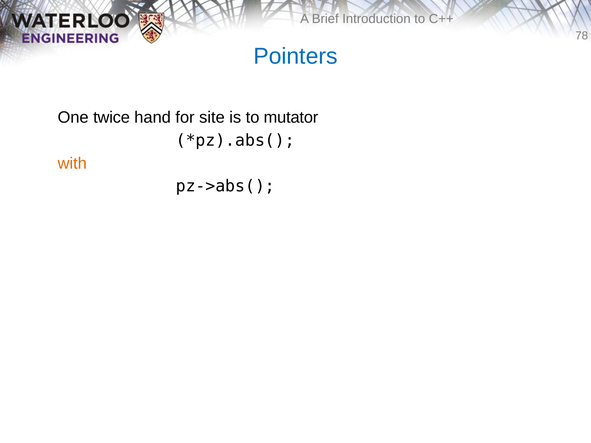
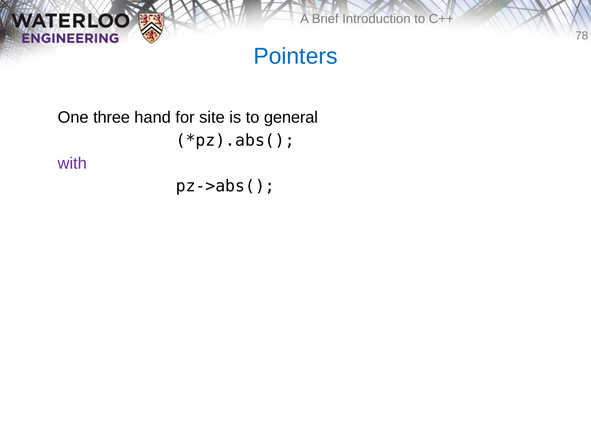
twice: twice -> three
mutator: mutator -> general
with colour: orange -> purple
